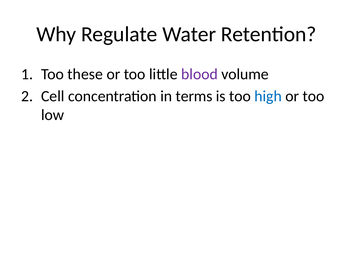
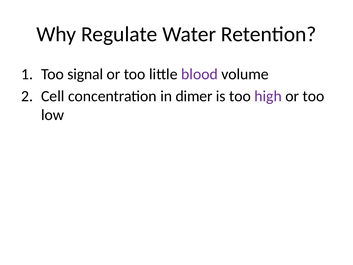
these: these -> signal
terms: terms -> dimer
high colour: blue -> purple
